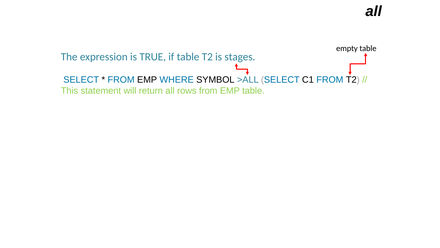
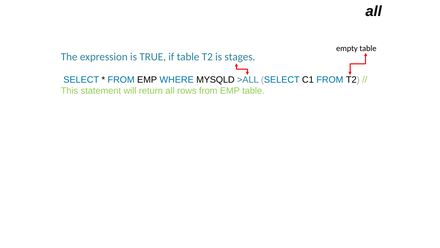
SYMBOL: SYMBOL -> MYSQLD
